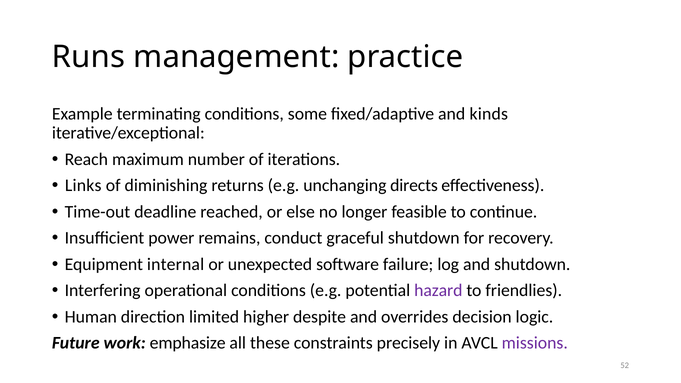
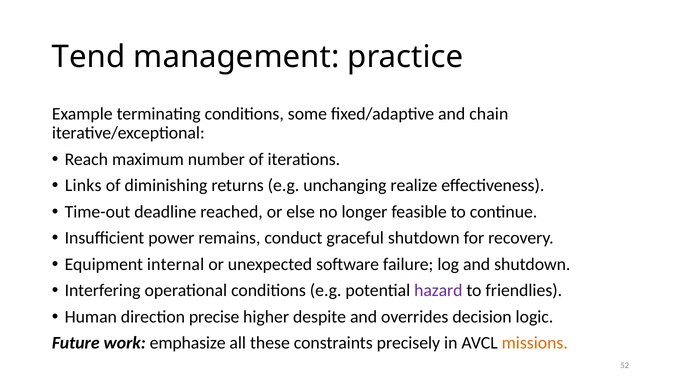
Runs: Runs -> Tend
kinds: kinds -> chain
directs: directs -> realize
limited: limited -> precise
missions colour: purple -> orange
